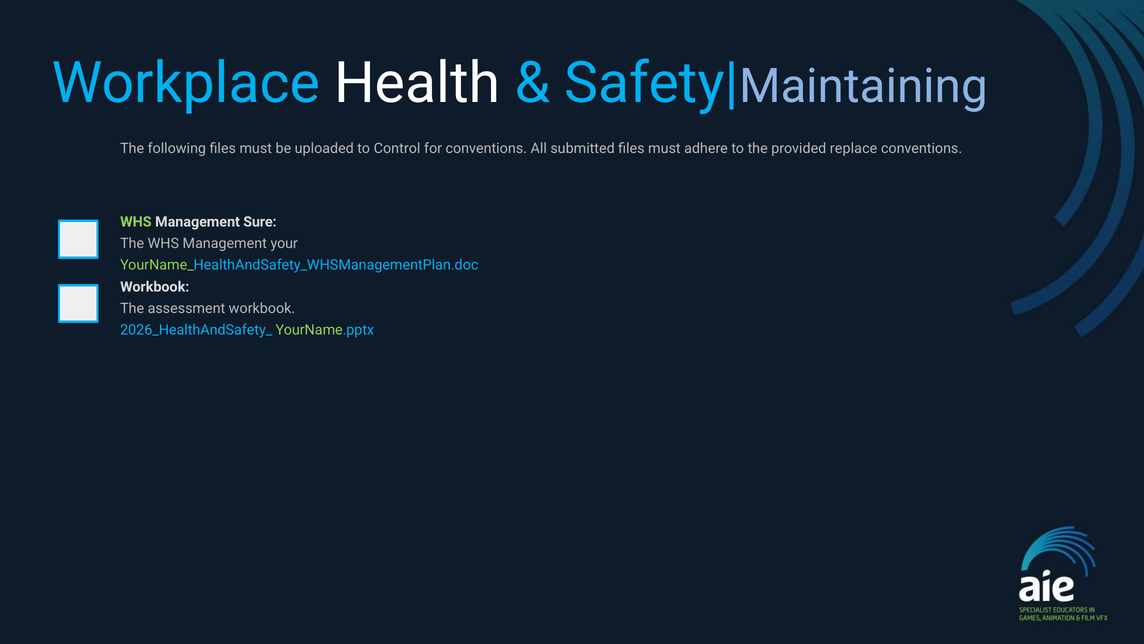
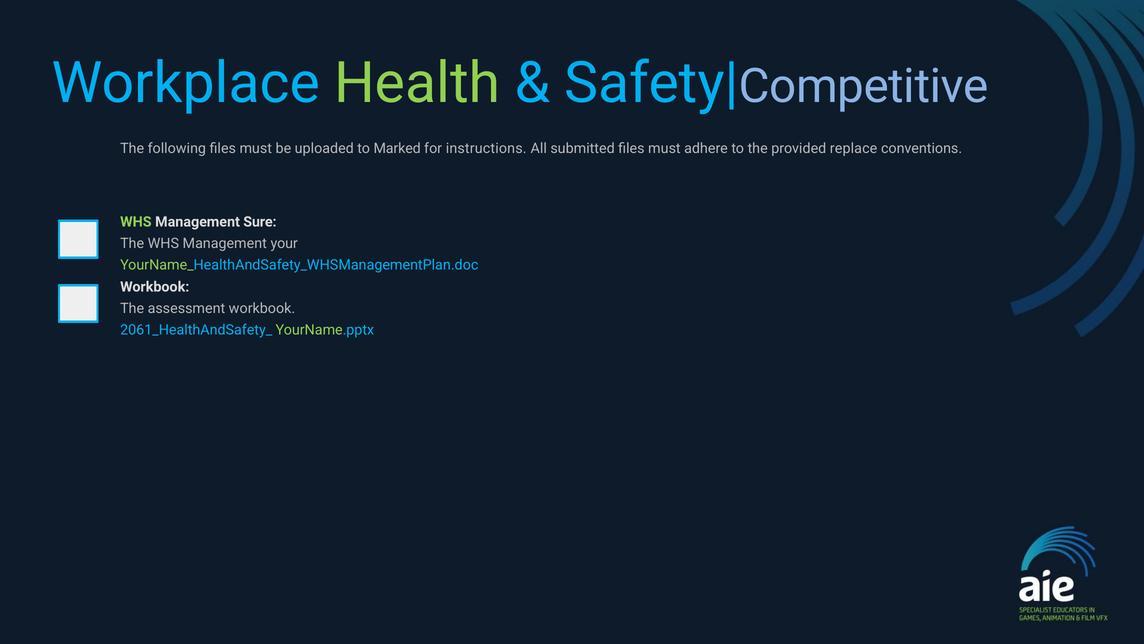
Health colour: white -> light green
Maintaining: Maintaining -> Competitive
Control: Control -> Marked
for conventions: conventions -> instructions
2026_HealthAndSafety_: 2026_HealthAndSafety_ -> 2061_HealthAndSafety_
